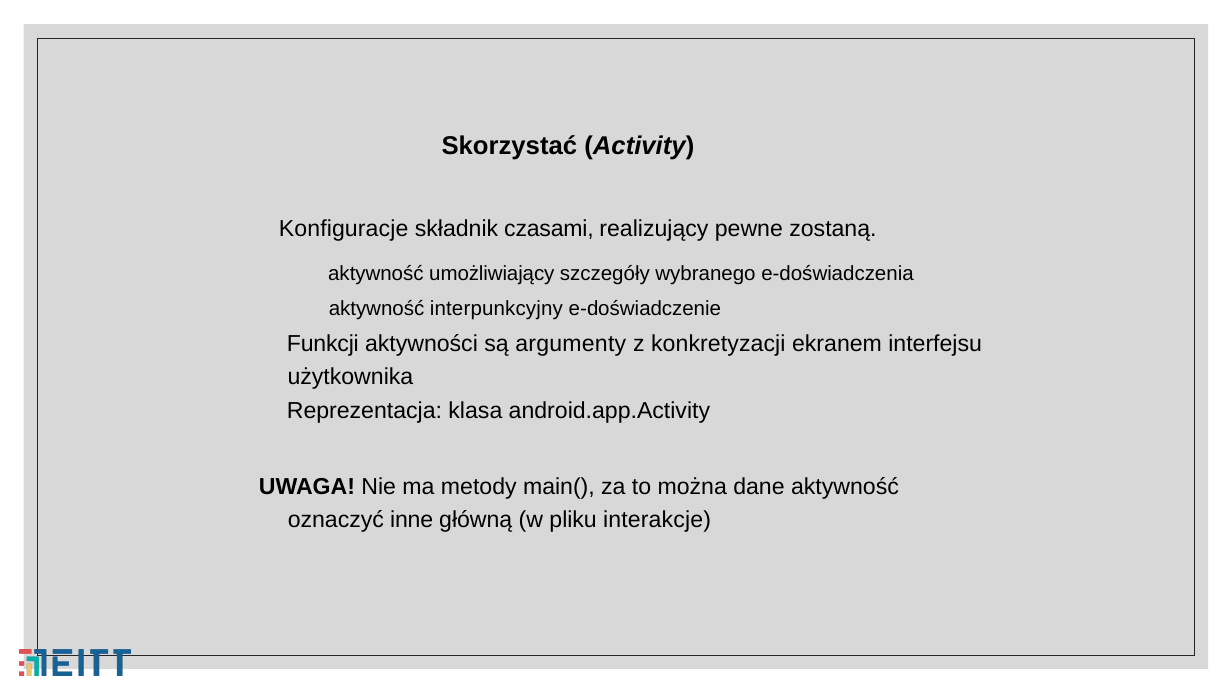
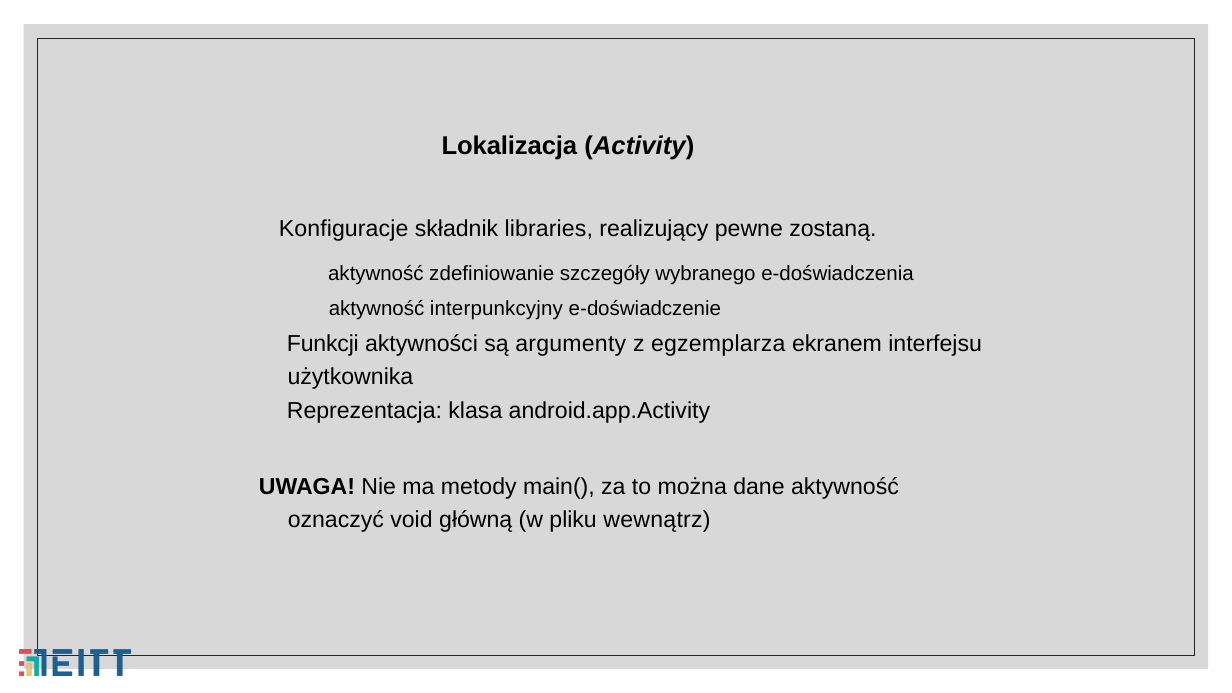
Skorzystać: Skorzystać -> Lokalizacja
czasami: czasami -> libraries
umożliwiający: umożliwiający -> zdefiniowanie
konkretyzacji: konkretyzacji -> egzemplarza
inne: inne -> void
interakcje: interakcje -> wewnątrz
